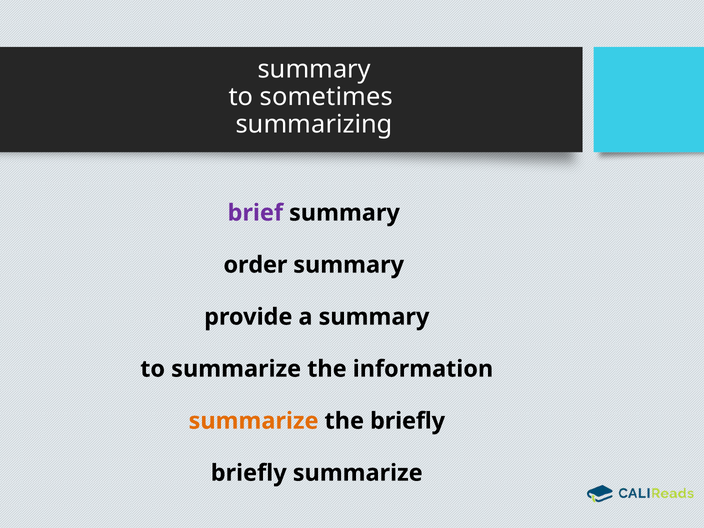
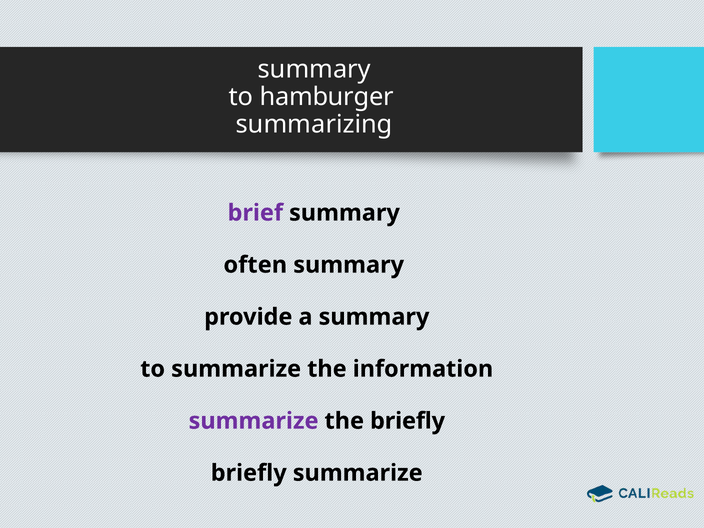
sometimes: sometimes -> hamburger
order: order -> often
summarize at (254, 421) colour: orange -> purple
